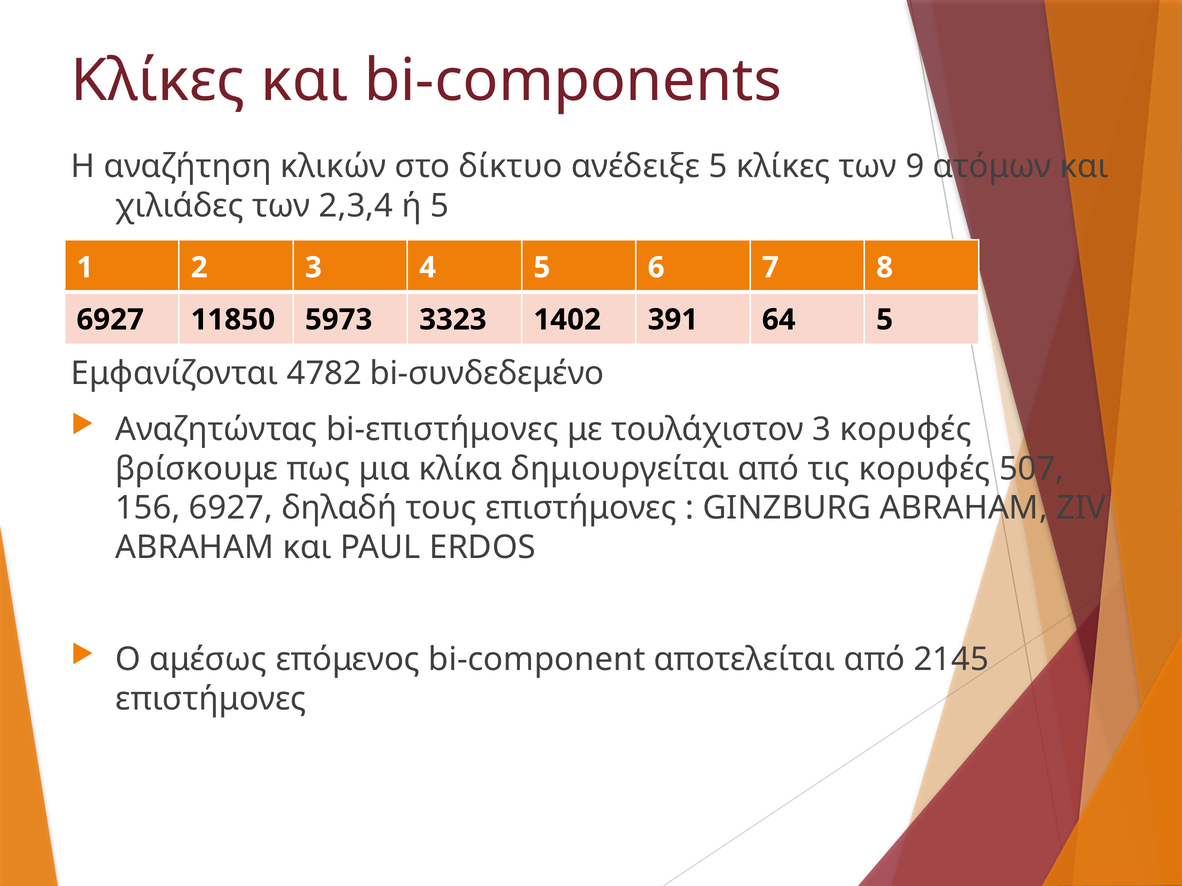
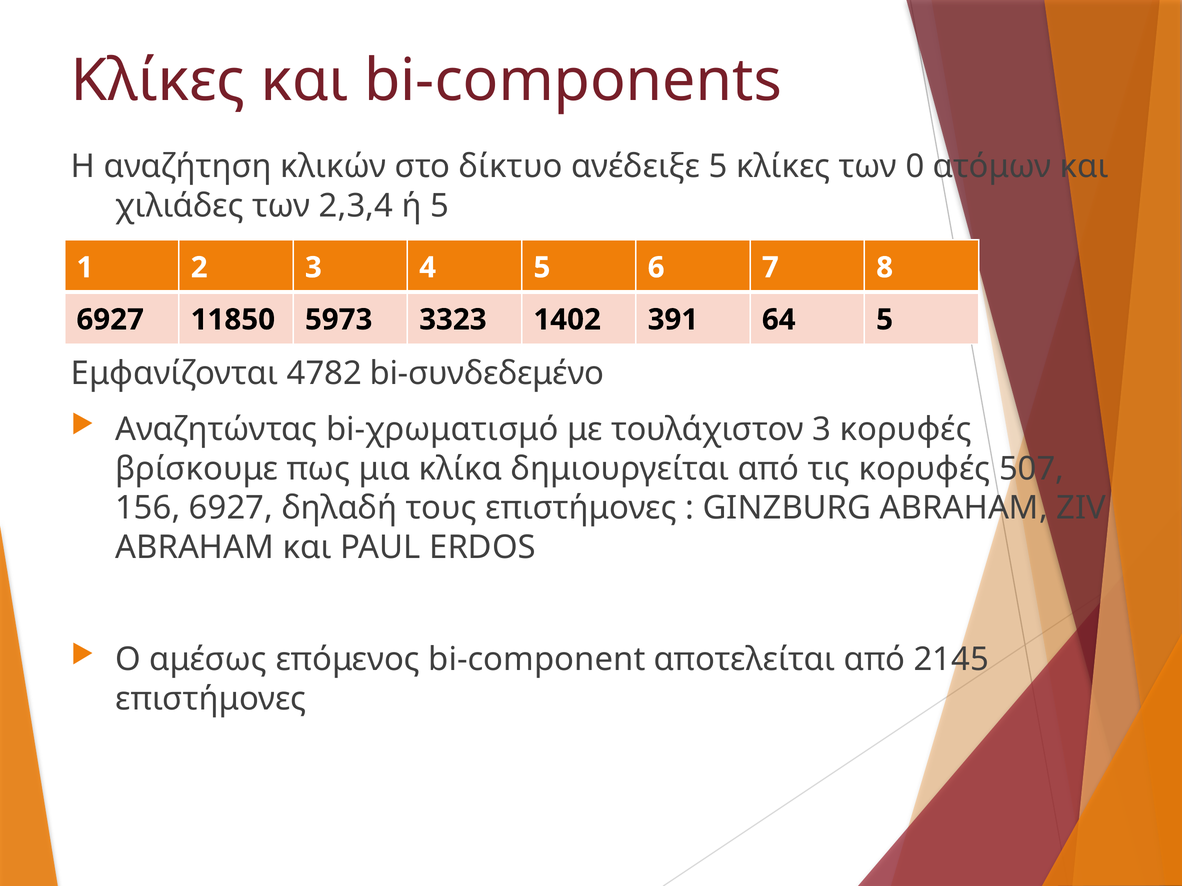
9: 9 -> 0
bi-επιστήμονες: bi-επιστήμονες -> bi-χρωματισμό
